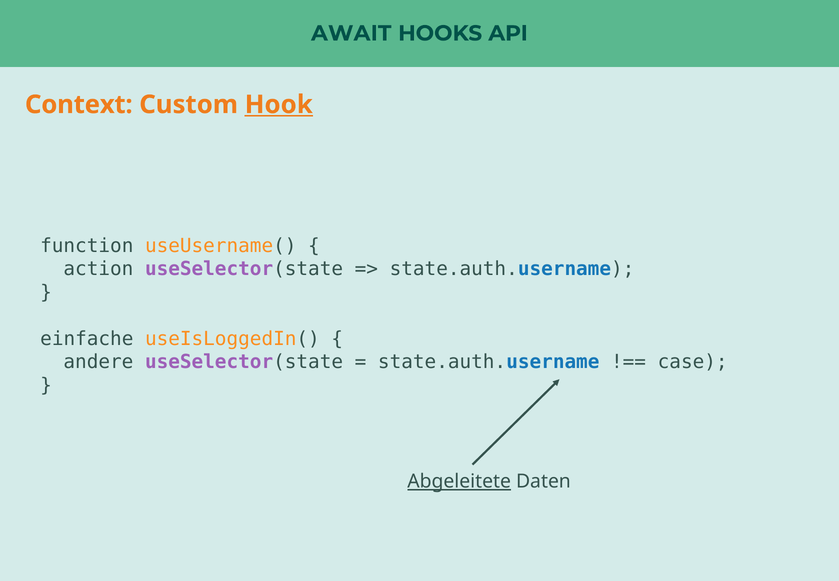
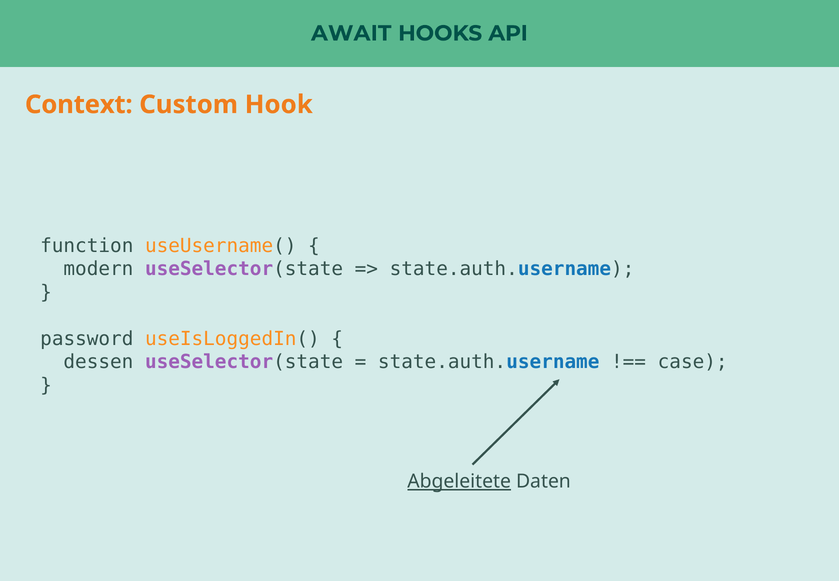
Hook underline: present -> none
action: action -> modern
einfache: einfache -> password
andere: andere -> dessen
